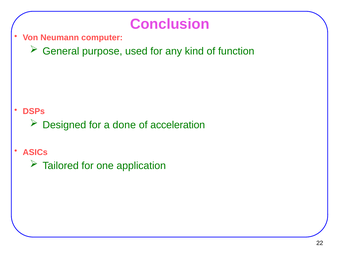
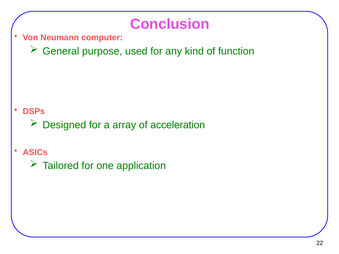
done: done -> array
